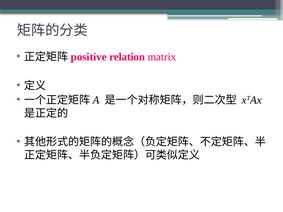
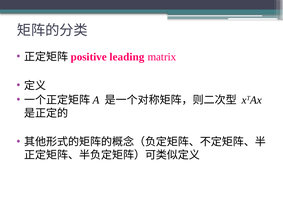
relation: relation -> leading
